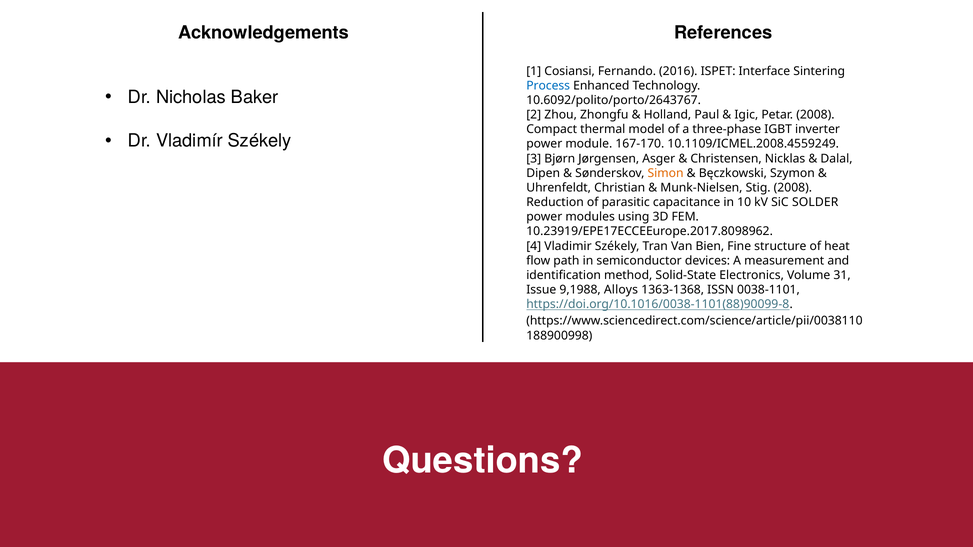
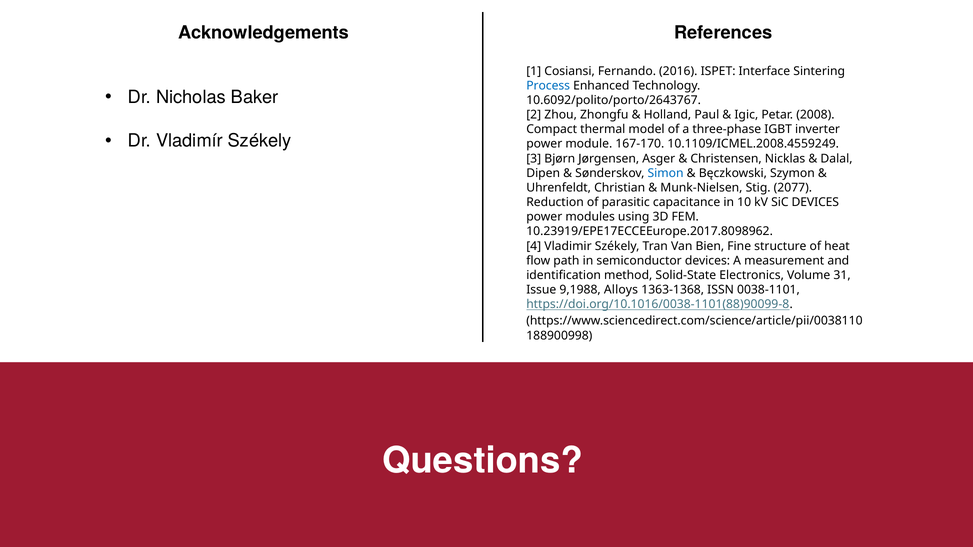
Simon colour: orange -> blue
Stig 2008: 2008 -> 2077
SiC SOLDER: SOLDER -> DEVICES
